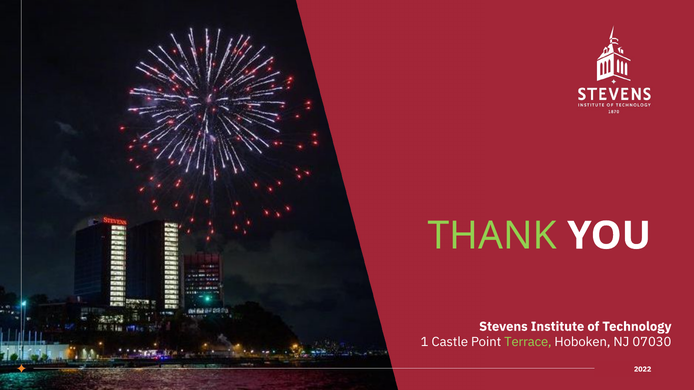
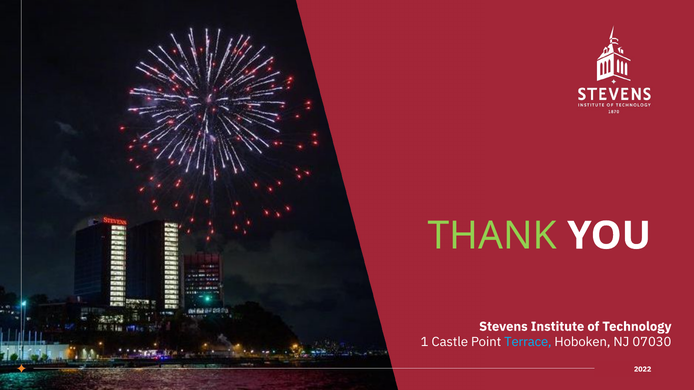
Terrace colour: light green -> light blue
